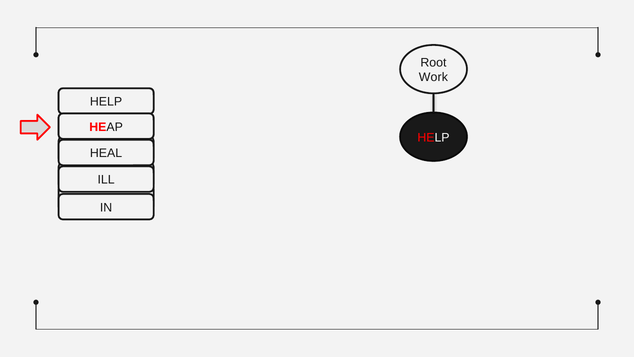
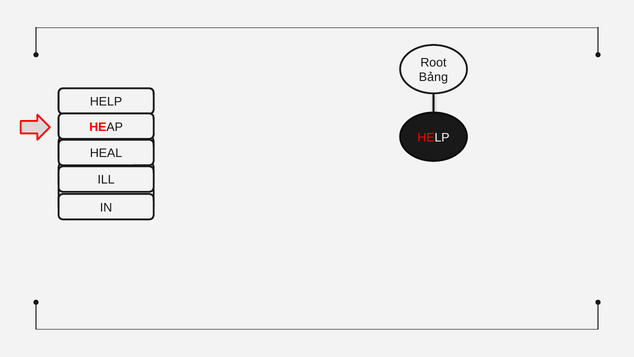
Work: Work -> Bảng
